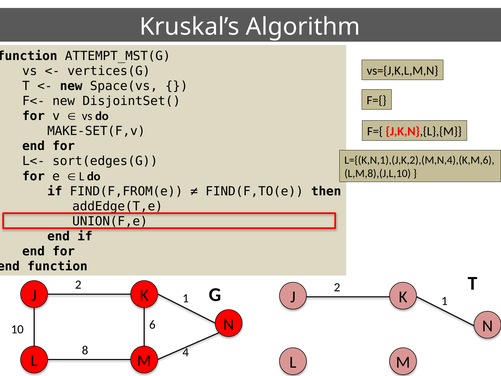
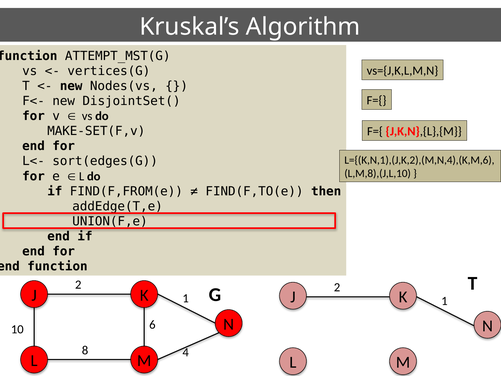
Space(vs: Space(vs -> Nodes(vs
